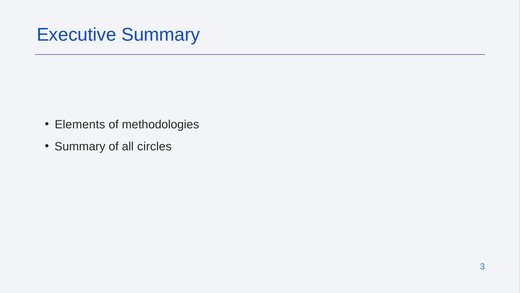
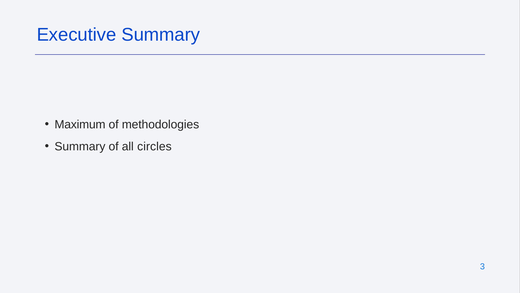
Elements: Elements -> Maximum
